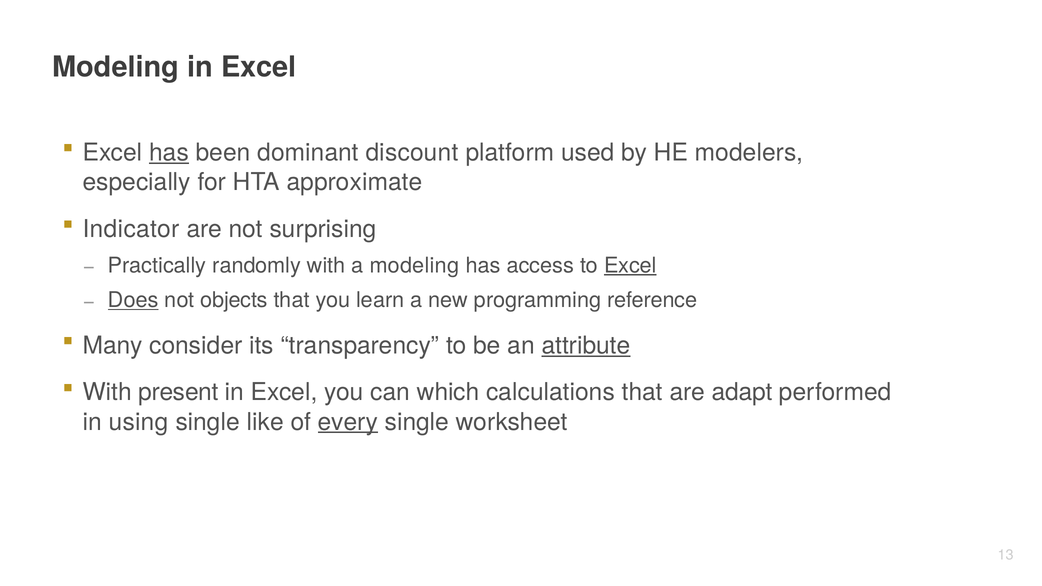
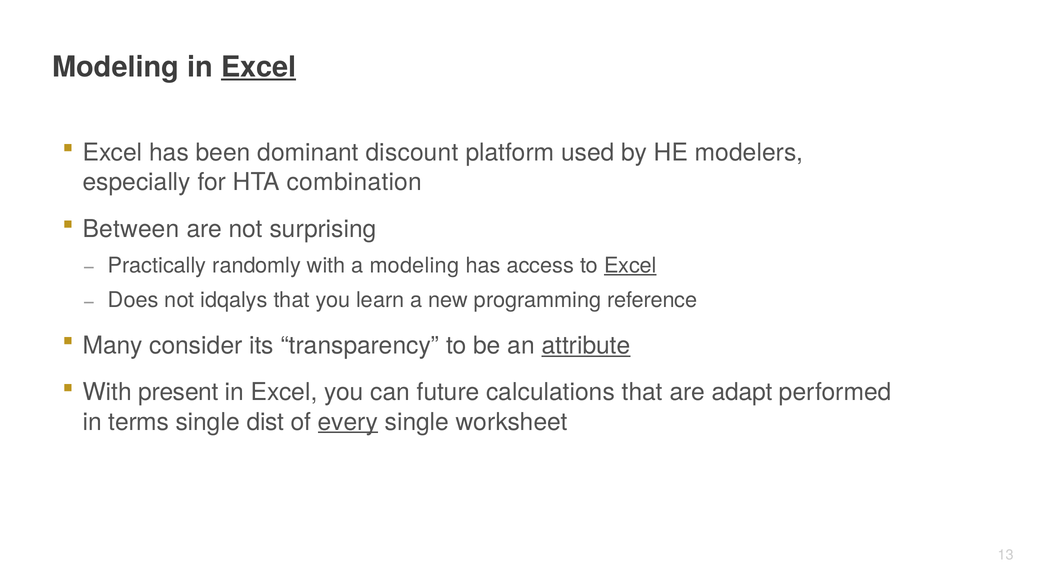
Excel at (259, 67) underline: none -> present
has at (169, 153) underline: present -> none
approximate: approximate -> combination
Indicator: Indicator -> Between
Does underline: present -> none
objects: objects -> idqalys
which: which -> future
using: using -> terms
like: like -> dist
